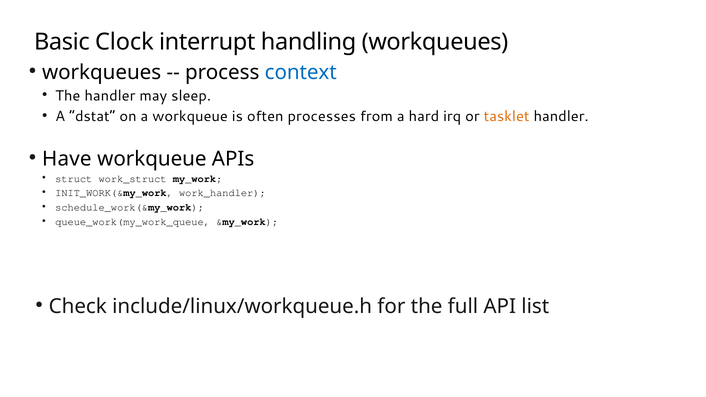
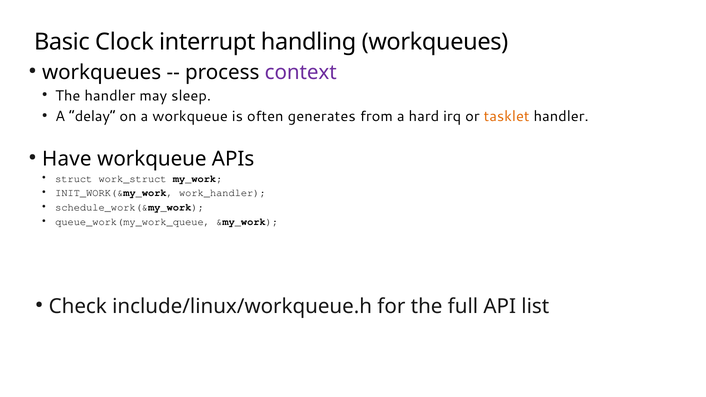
context colour: blue -> purple
dstat: dstat -> delay
processes: processes -> generates
